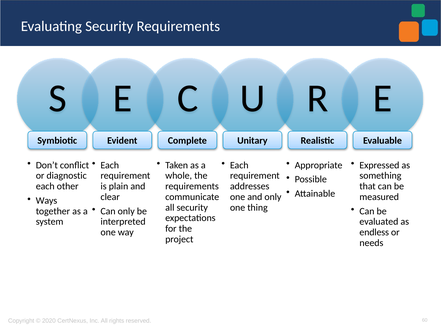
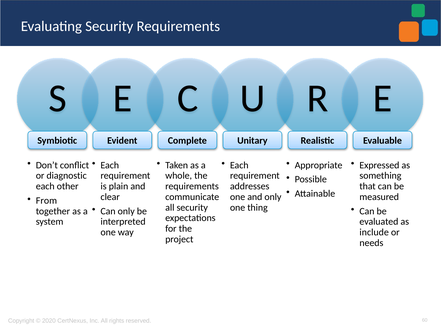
Ways: Ways -> From
endless: endless -> include
